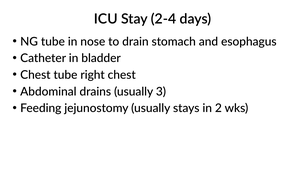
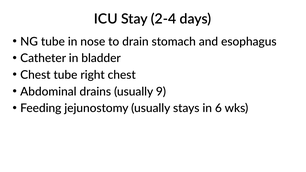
3: 3 -> 9
2: 2 -> 6
